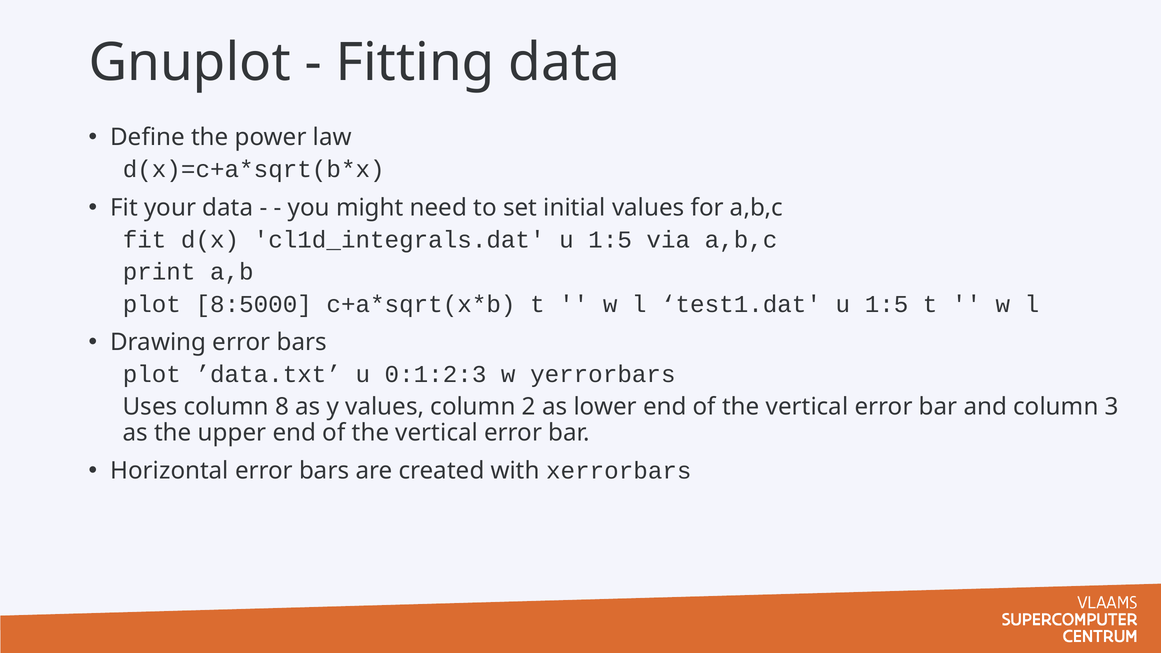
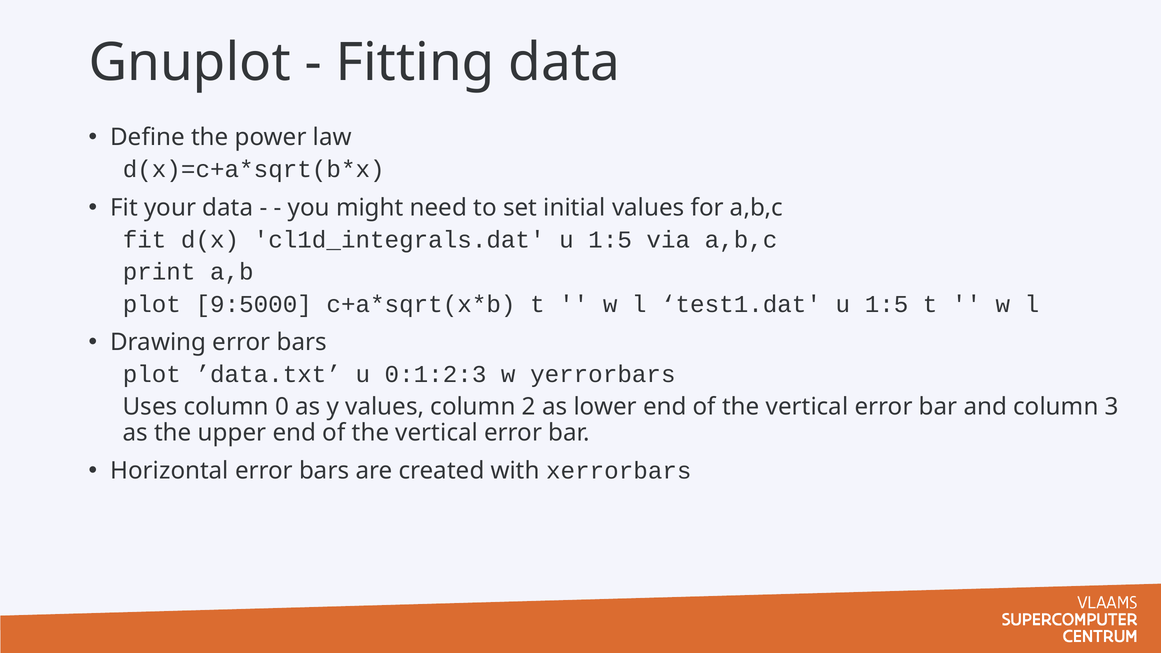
8:5000: 8:5000 -> 9:5000
8: 8 -> 0
